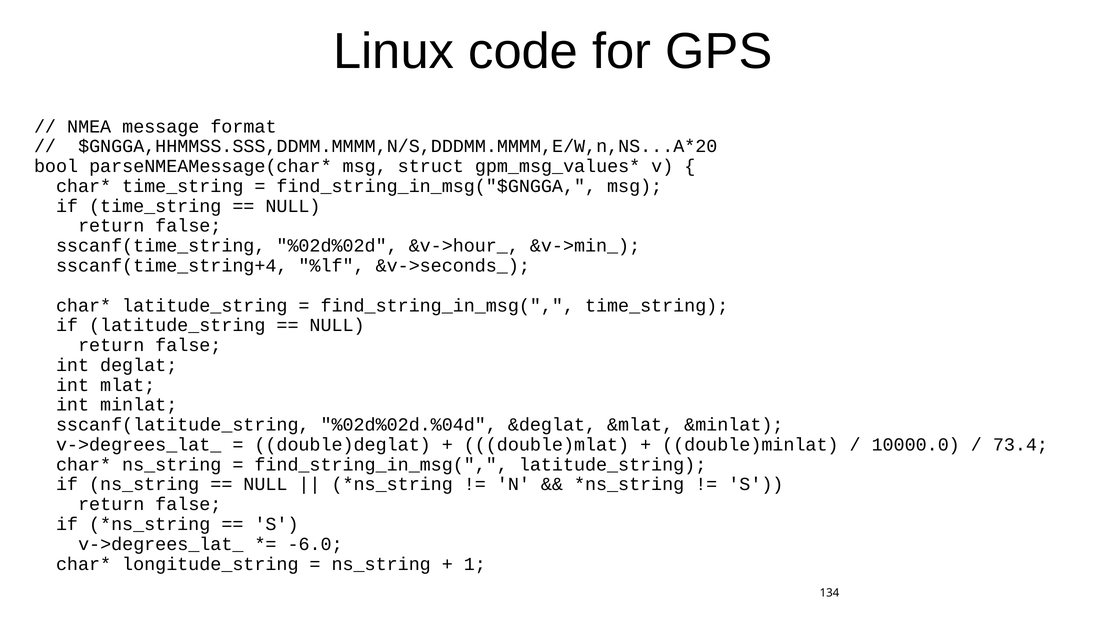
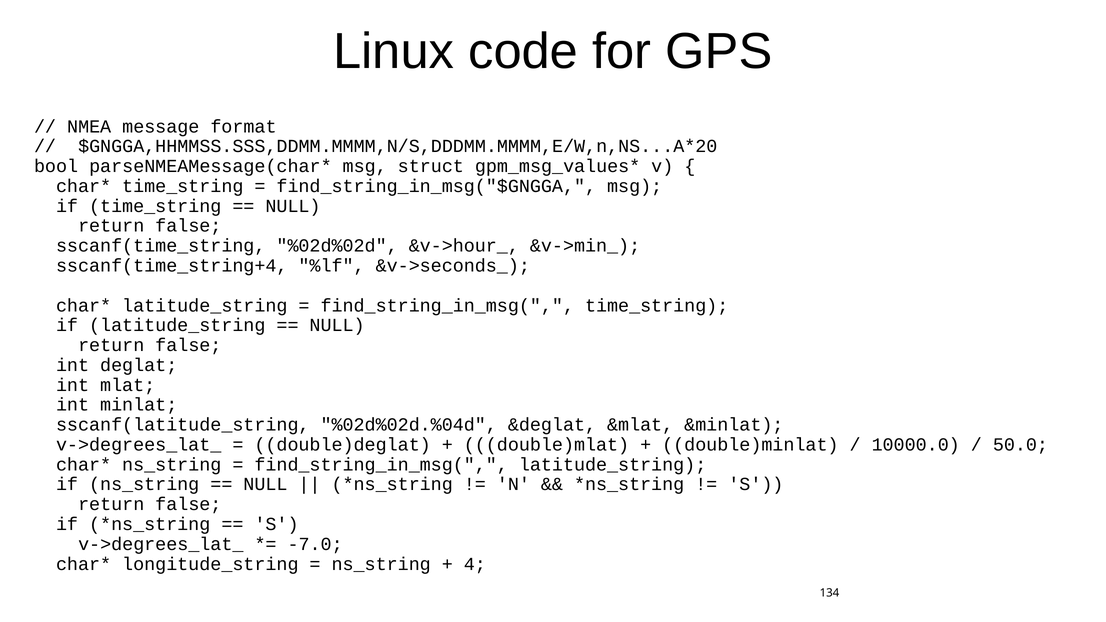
73.4: 73.4 -> 50.0
-6.0: -6.0 -> -7.0
1: 1 -> 4
